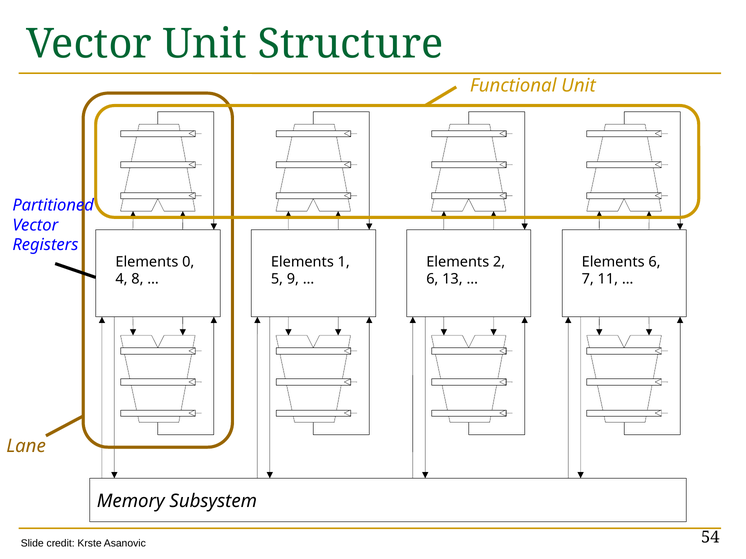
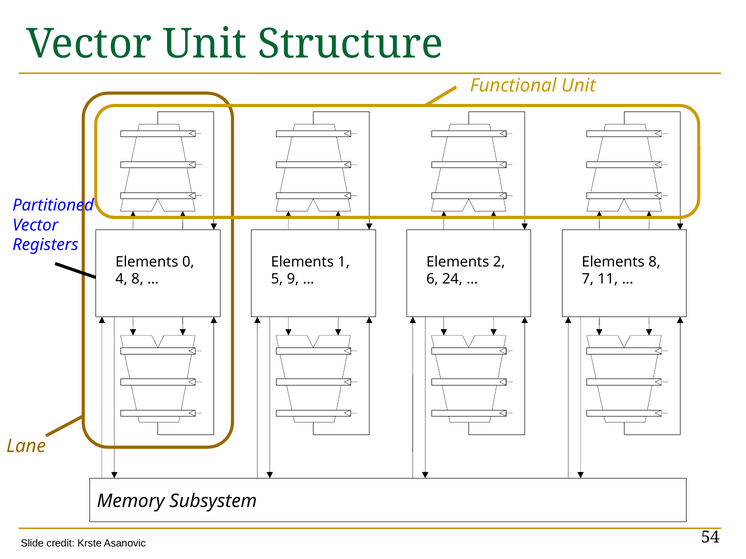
Elements 6: 6 -> 8
13: 13 -> 24
